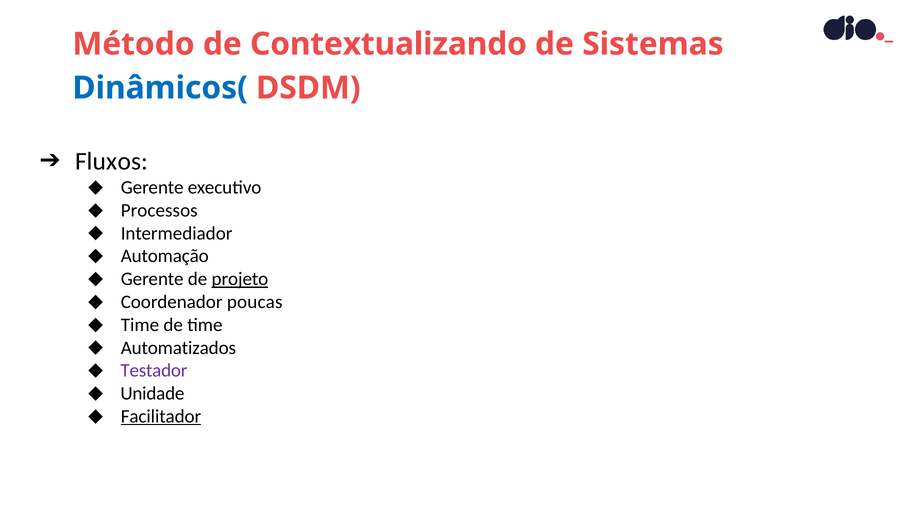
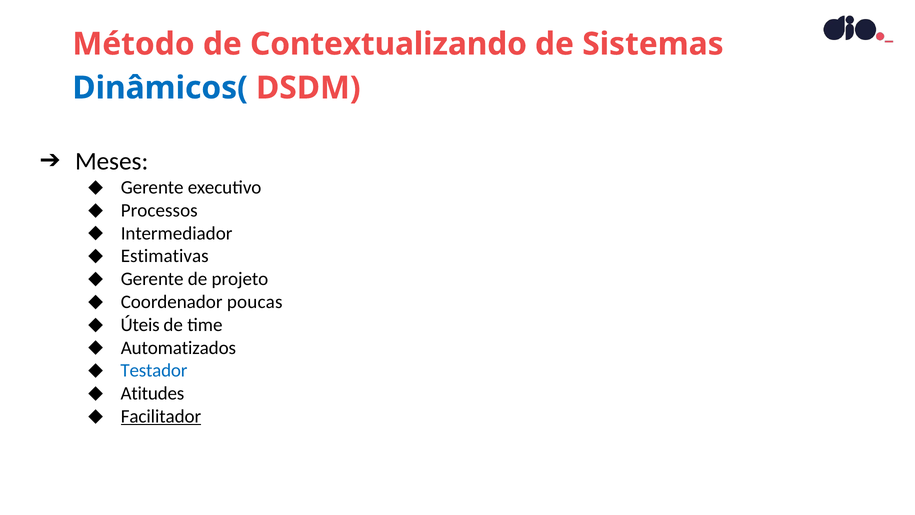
Fluxos: Fluxos -> Meses
Automação: Automação -> Estimativas
projeto underline: present -> none
Time at (140, 325): Time -> Úteis
Testador colour: purple -> blue
Unidade: Unidade -> Atitudes
